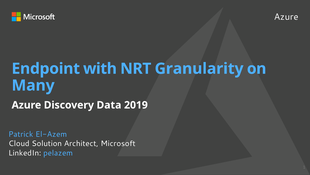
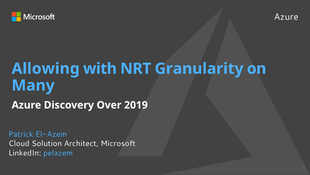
Endpoint: Endpoint -> Allowing
Data: Data -> Over
